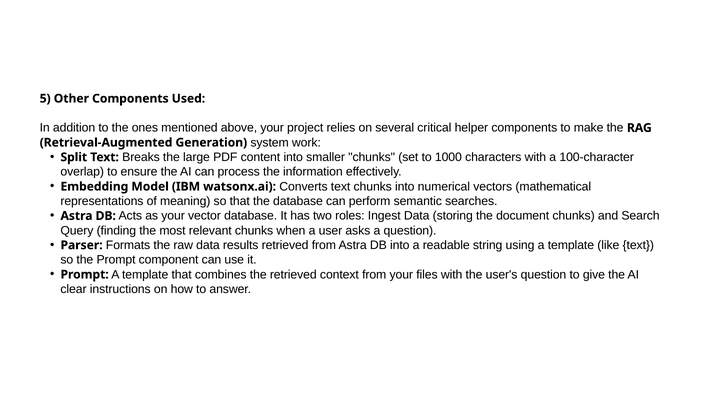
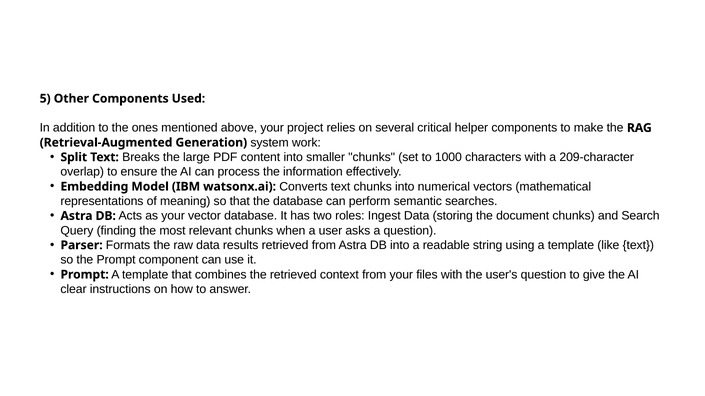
100-character: 100-character -> 209-character
